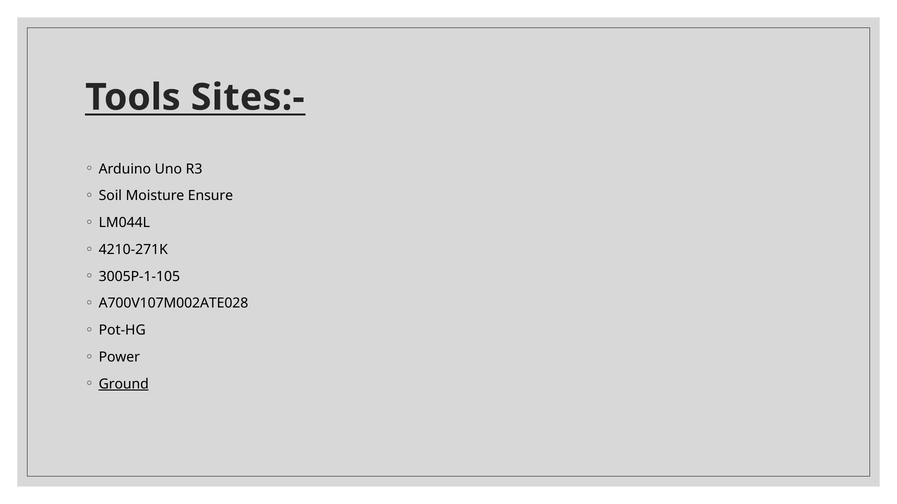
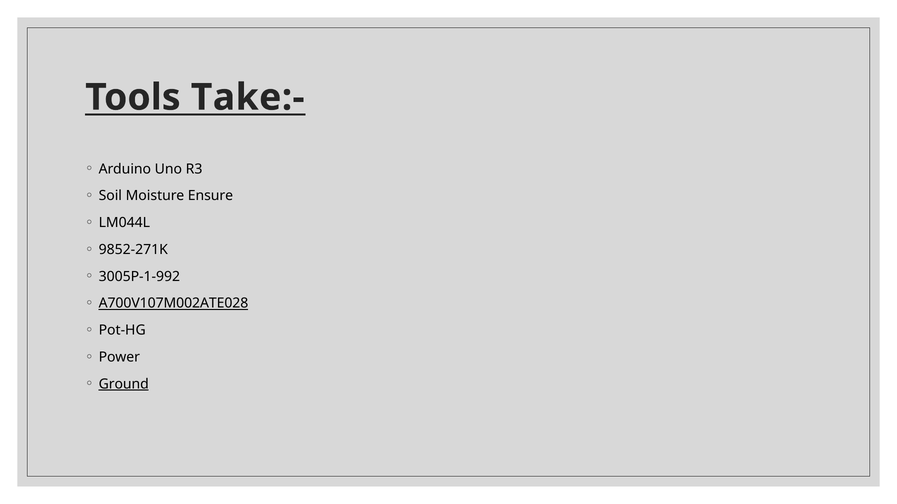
Sites:-: Sites:- -> Take:-
4210-271K: 4210-271K -> 9852-271K
3005P-1-105: 3005P-1-105 -> 3005P-1-992
A700V107M002ATE028 underline: none -> present
